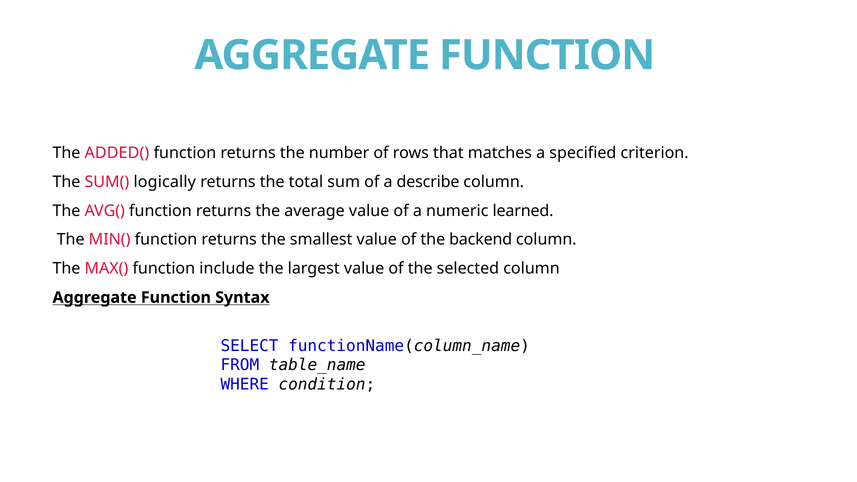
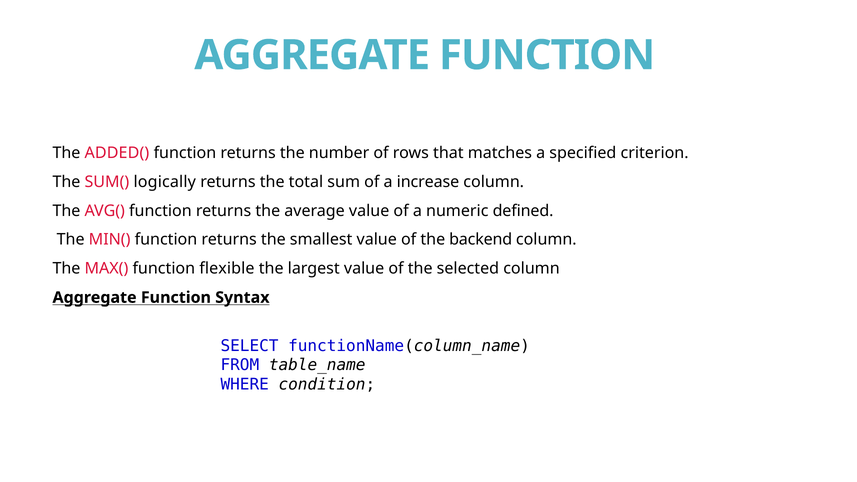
describe: describe -> increase
learned: learned -> defined
include: include -> flexible
